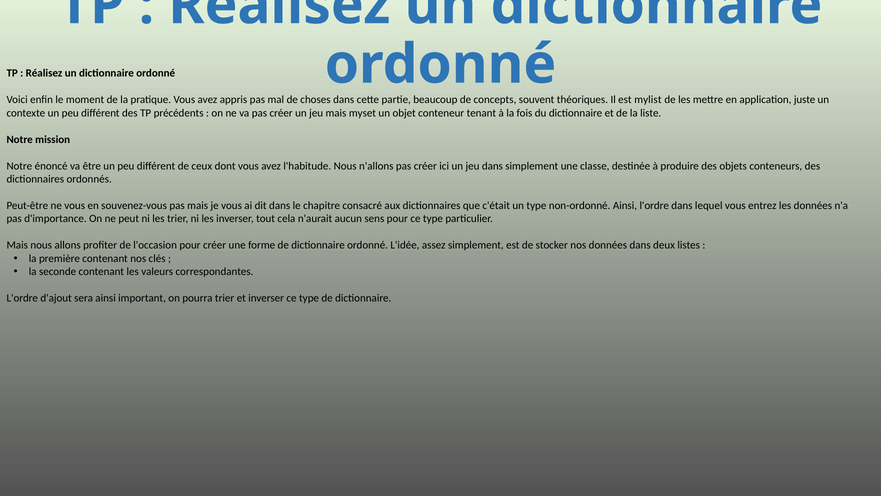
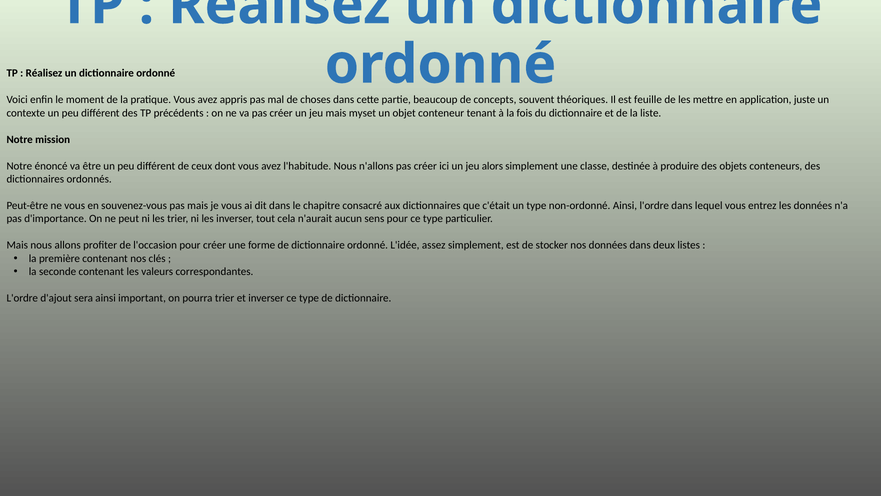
mylist: mylist -> feuille
jeu dans: dans -> alors
